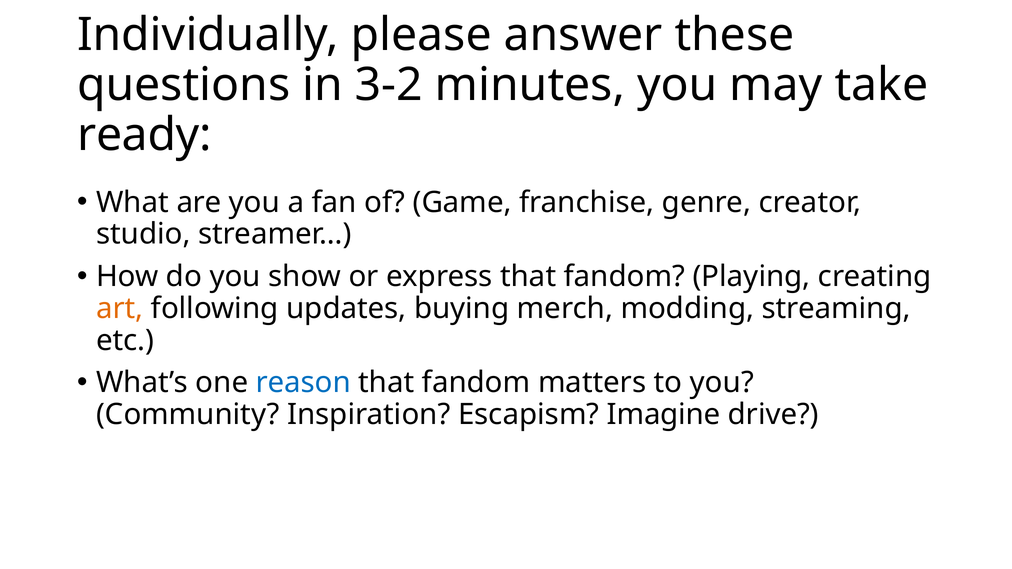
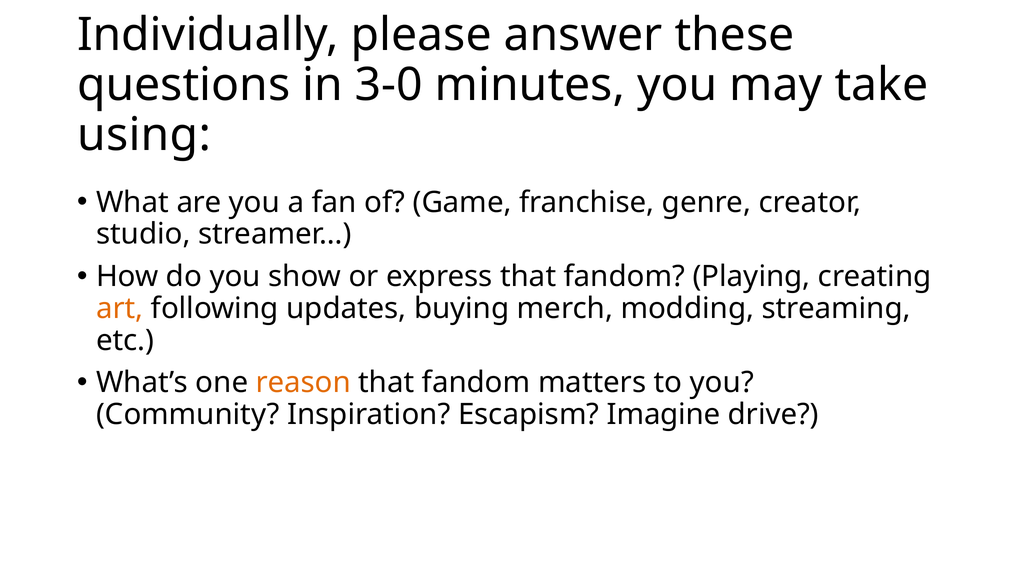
3-2: 3-2 -> 3-0
ready: ready -> using
reason colour: blue -> orange
